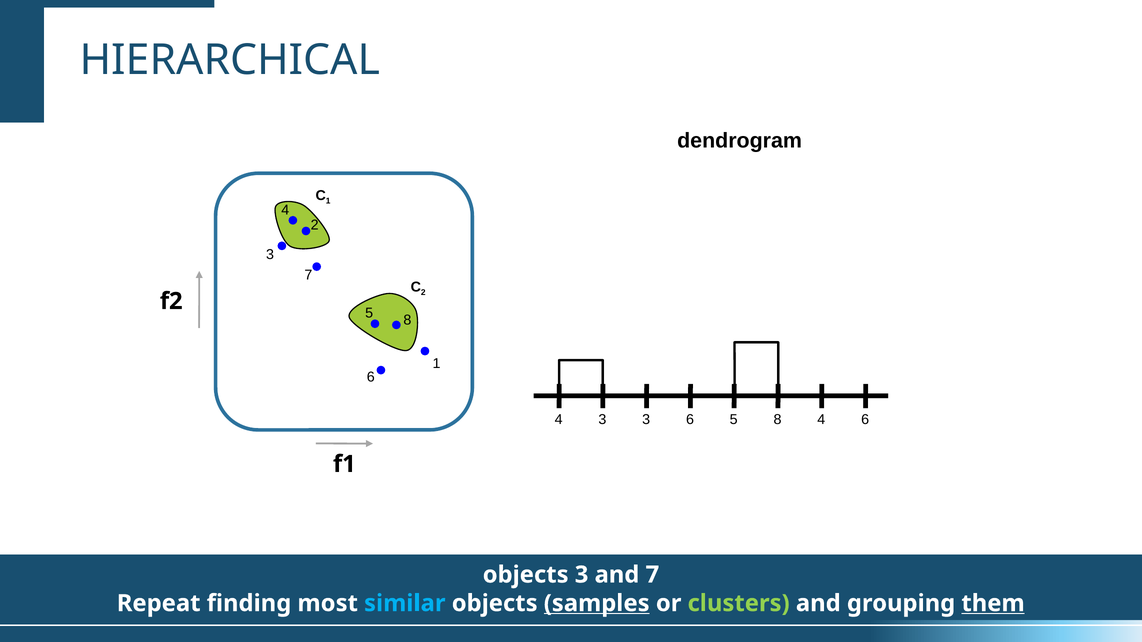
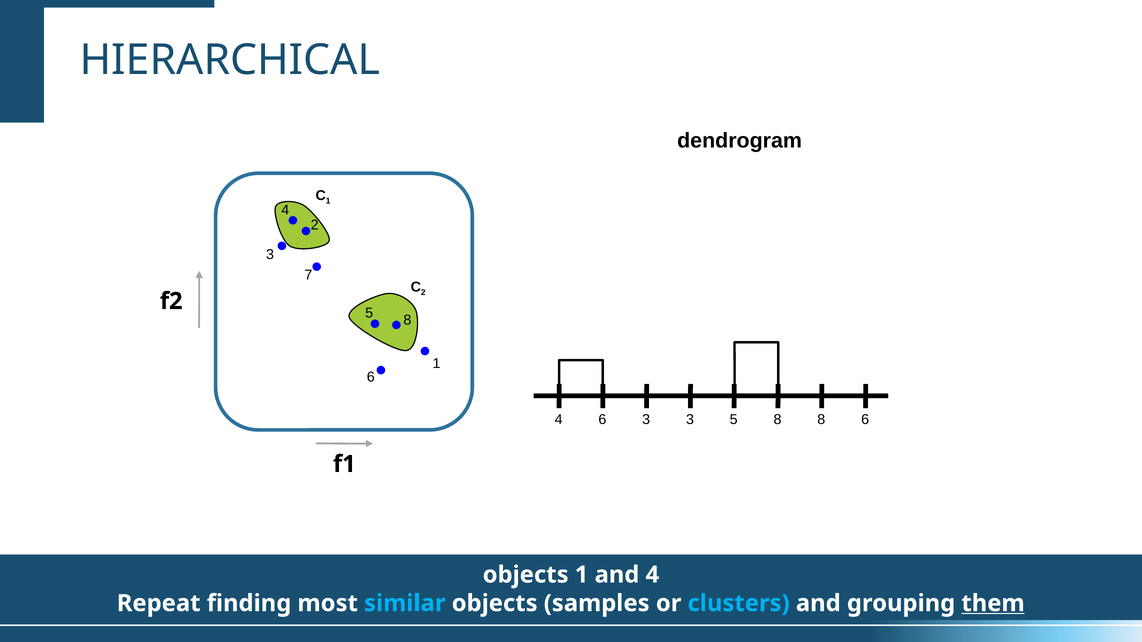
4 3: 3 -> 6
3 6: 6 -> 3
8 4: 4 -> 8
objects 3: 3 -> 1
and 7: 7 -> 4
samples underline: present -> none
clusters colour: light green -> light blue
